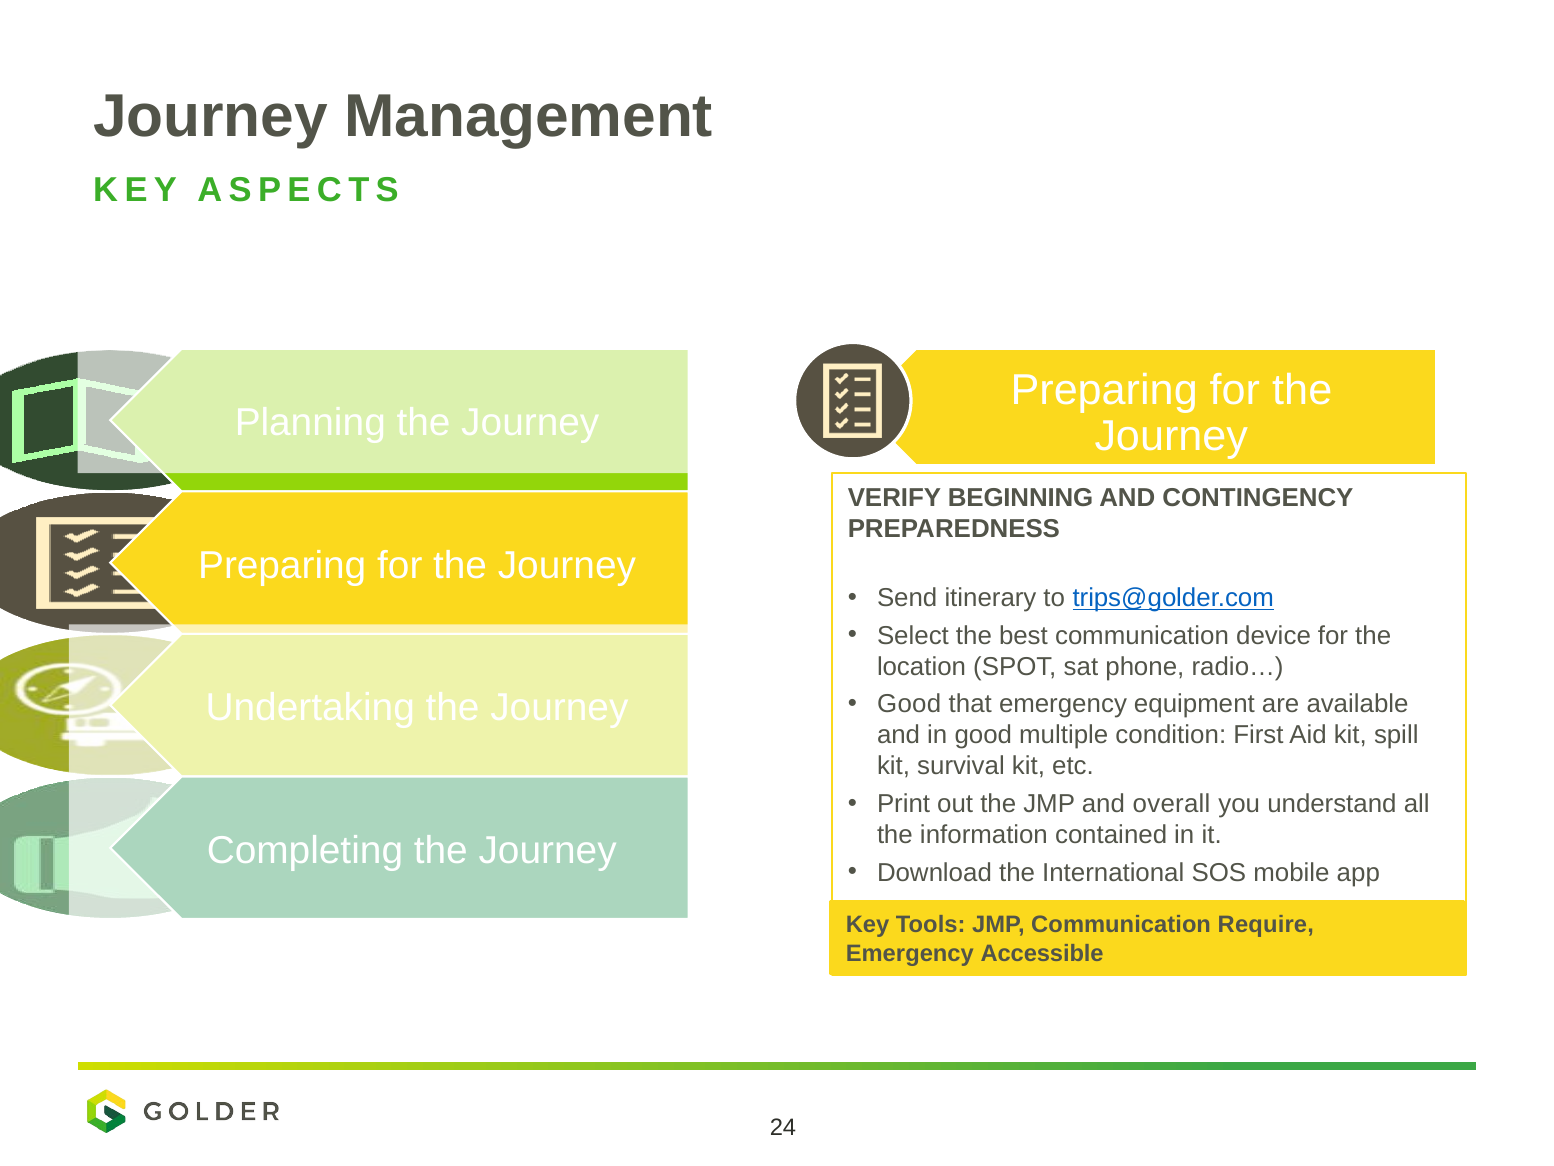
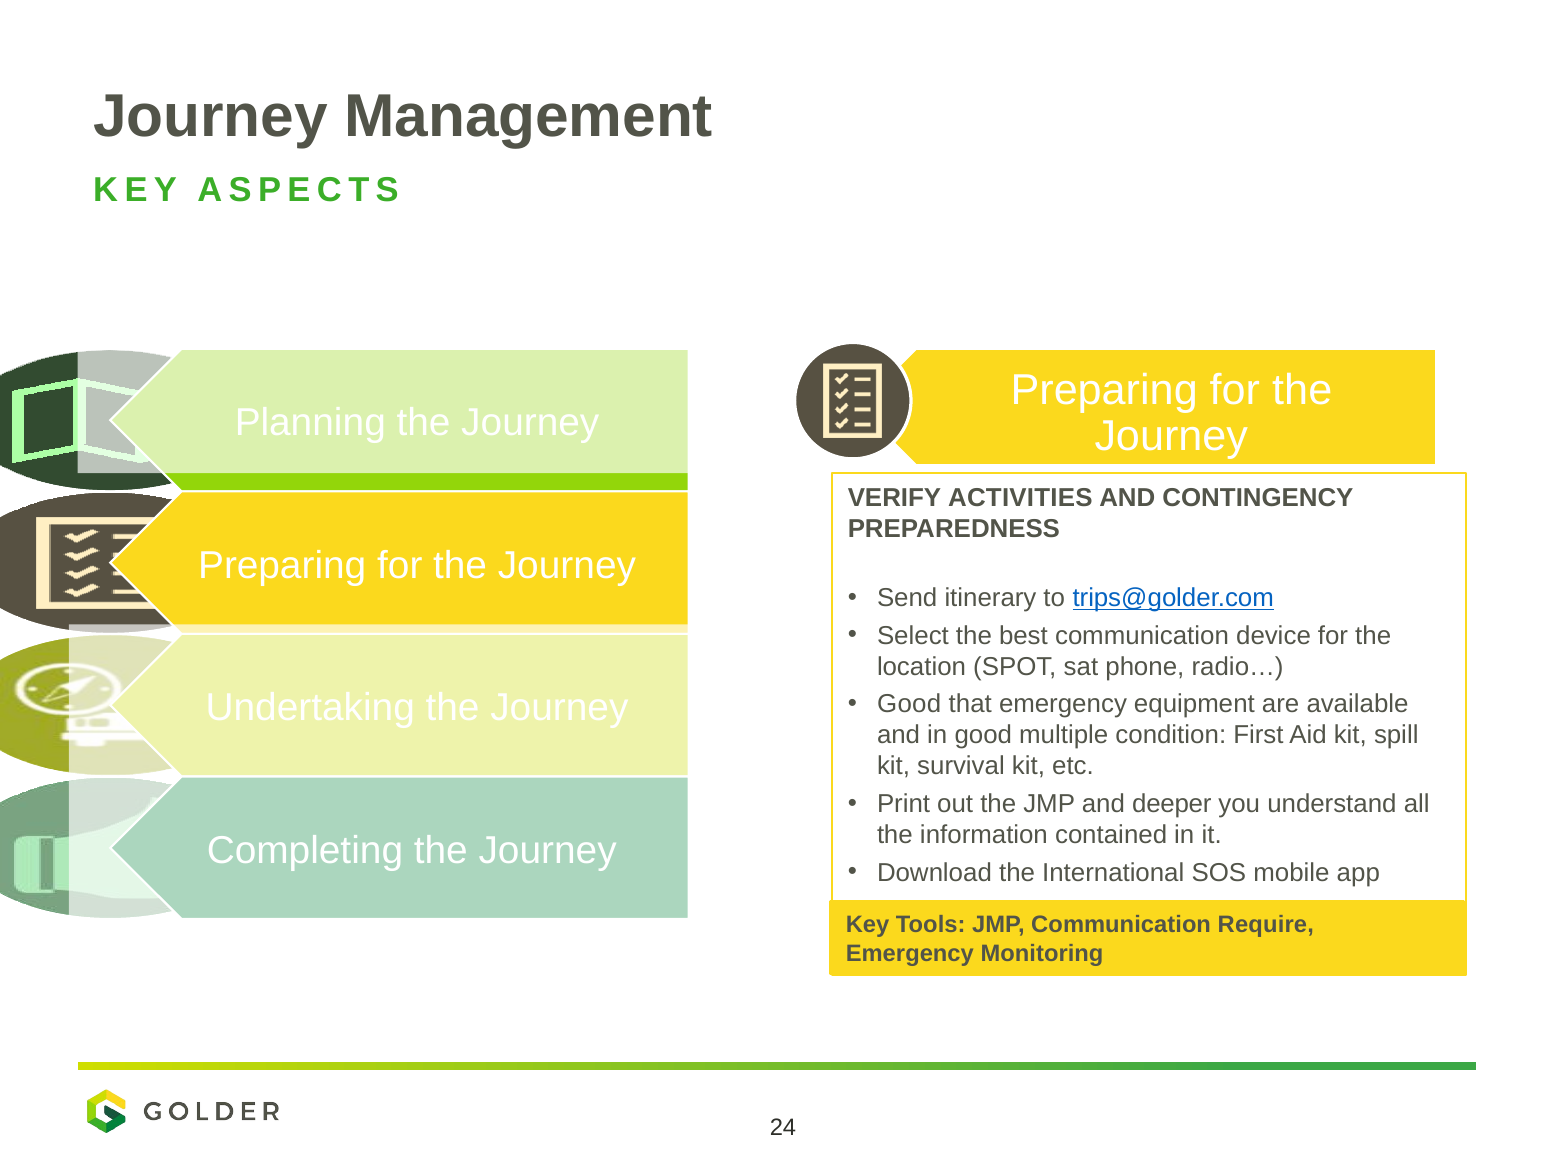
BEGINNING: BEGINNING -> ACTIVITIES
overall: overall -> deeper
Accessible: Accessible -> Monitoring
